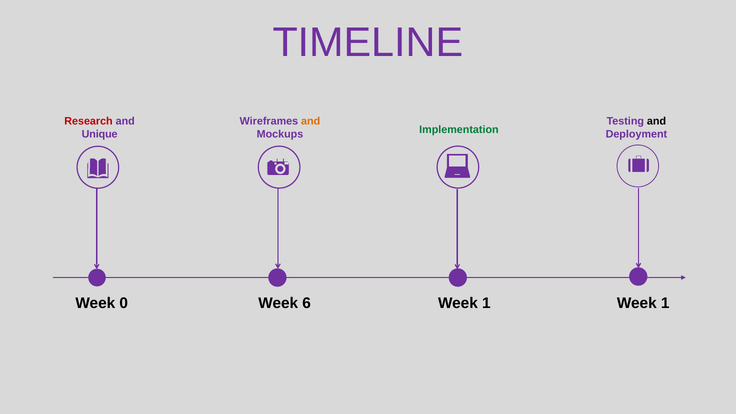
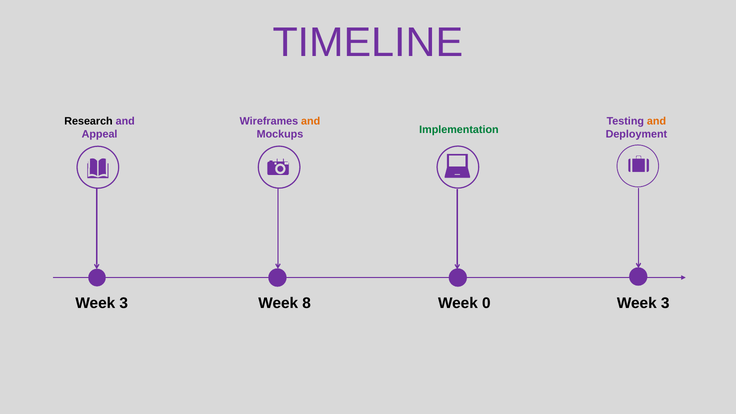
and at (657, 121) colour: black -> orange
Research colour: red -> black
Unique: Unique -> Appeal
0 at (124, 303): 0 -> 3
6: 6 -> 8
1 at (486, 303): 1 -> 0
1 at (665, 303): 1 -> 3
